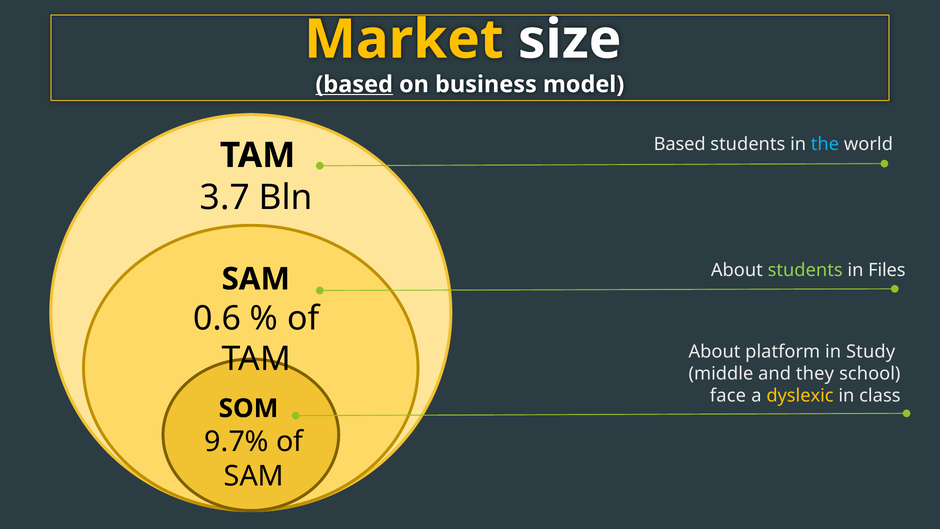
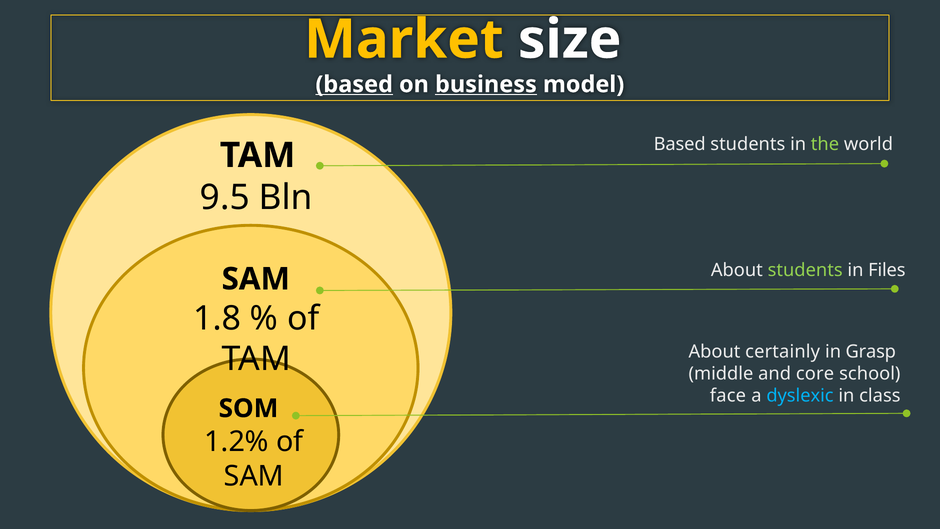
business underline: none -> present
the colour: light blue -> light green
3.7: 3.7 -> 9.5
0.6: 0.6 -> 1.8
platform: platform -> certainly
Study: Study -> Grasp
they: they -> core
dyslexic colour: yellow -> light blue
9.7%: 9.7% -> 1.2%
